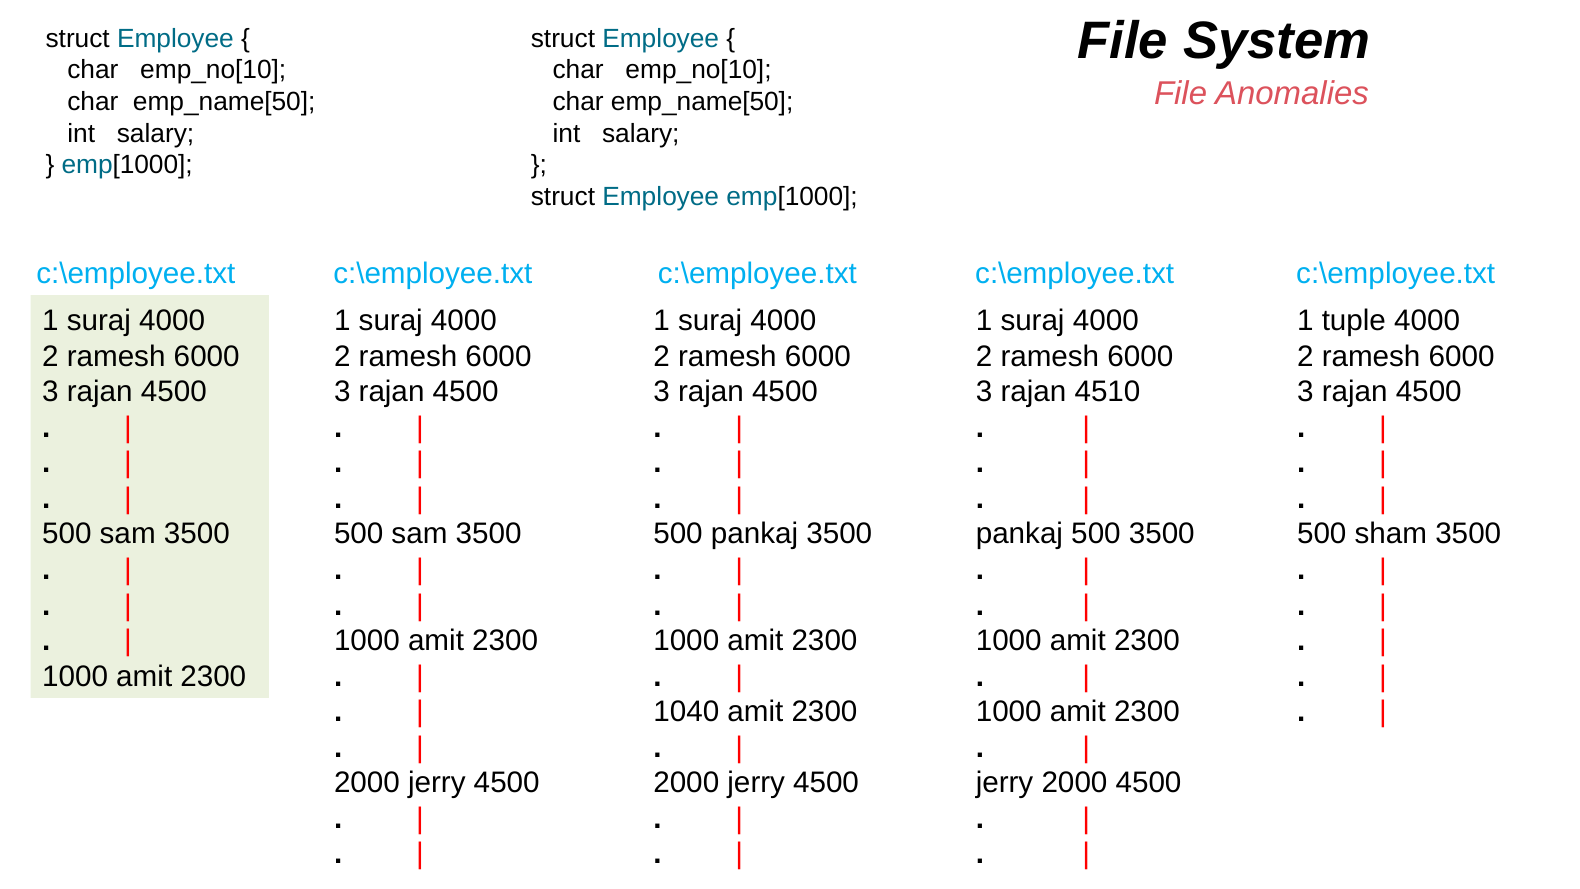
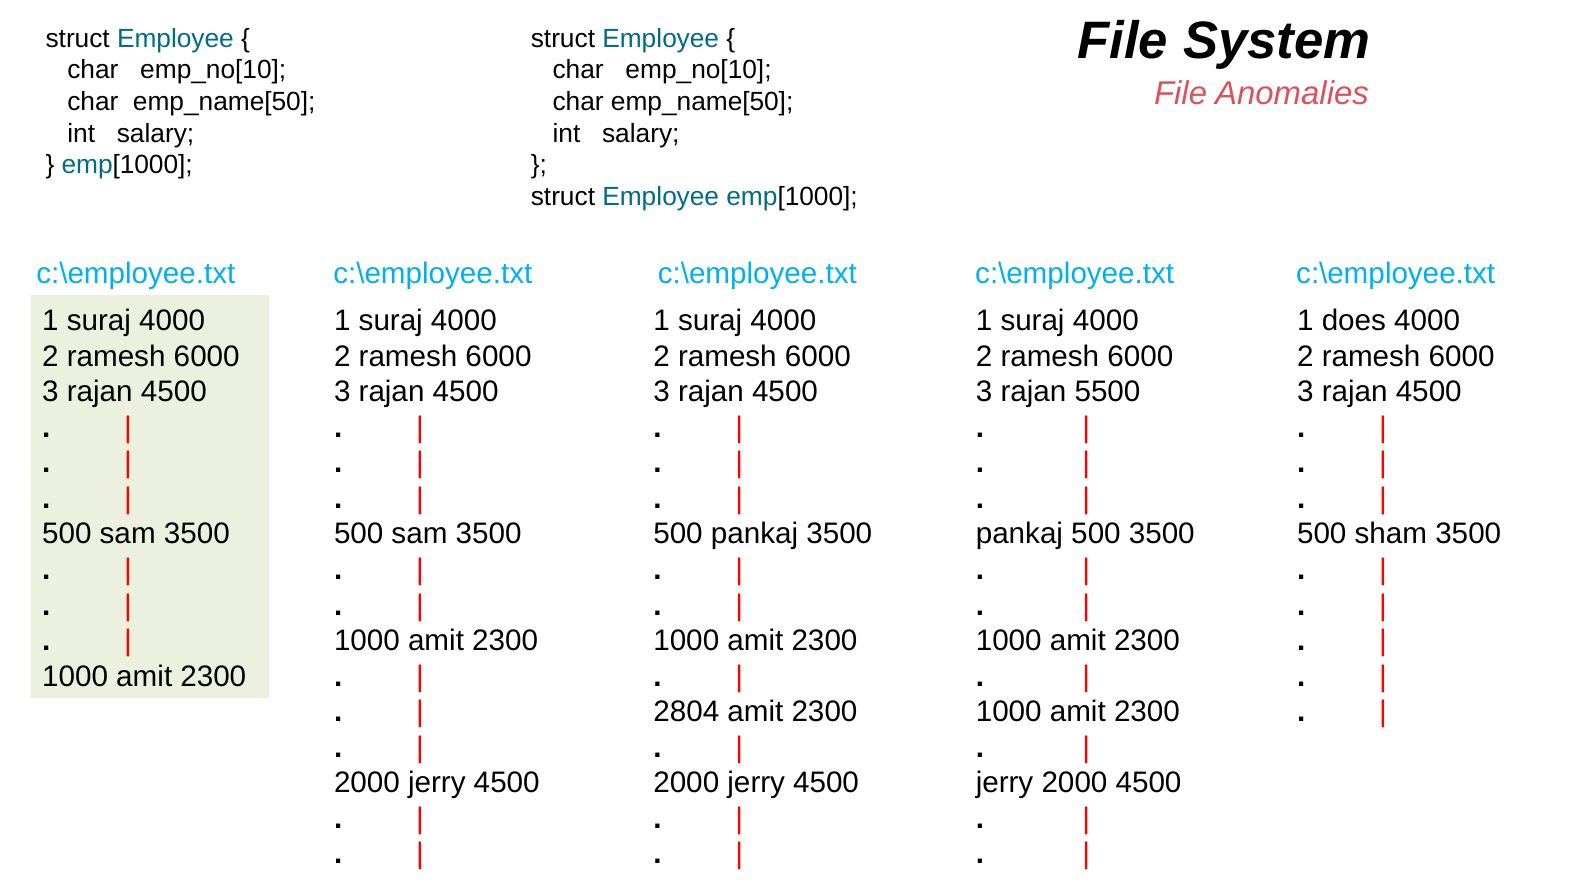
tuple: tuple -> does
4510: 4510 -> 5500
1040: 1040 -> 2804
